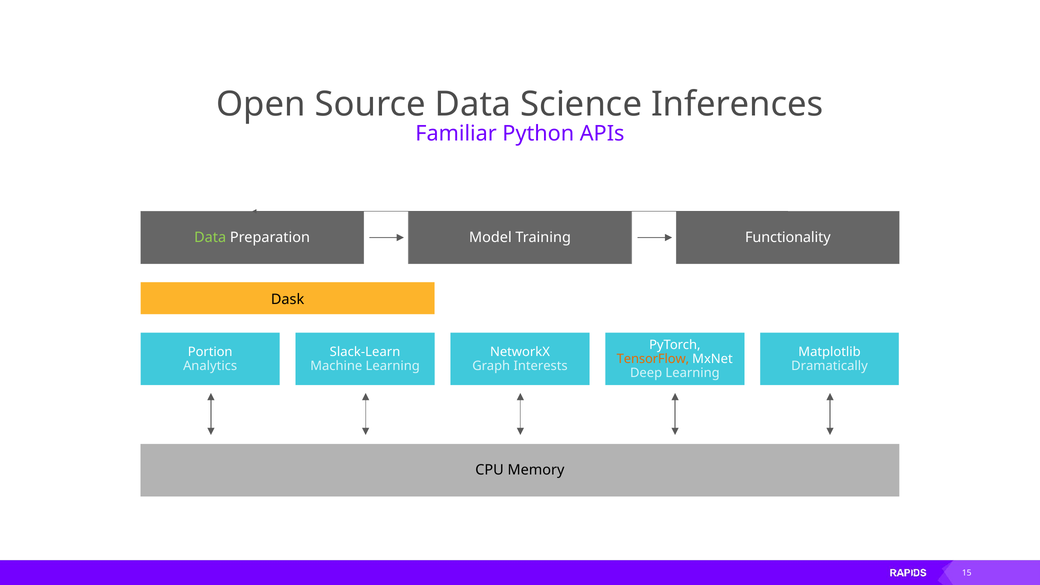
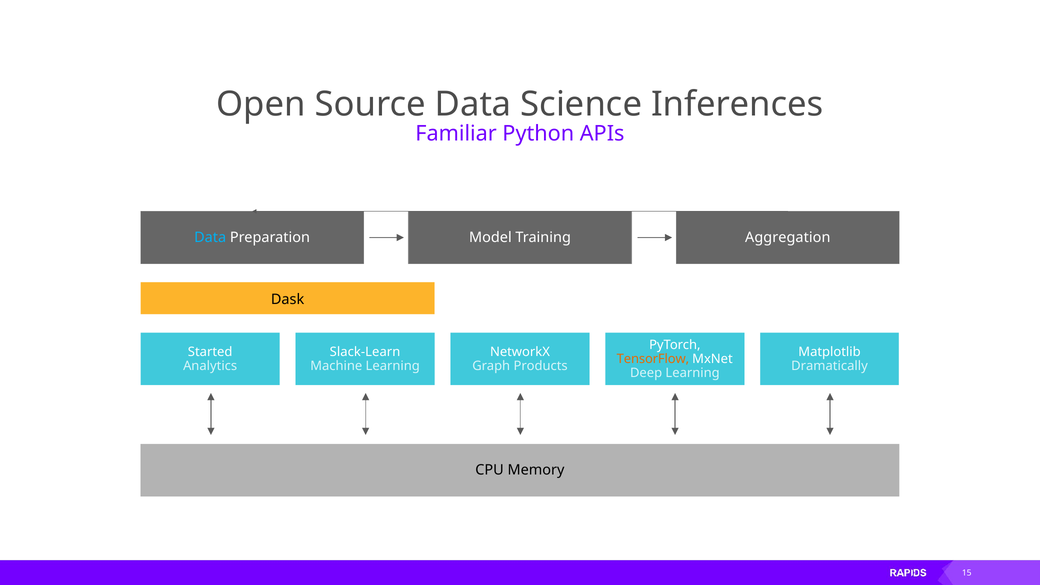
Data at (210, 237) colour: light green -> light blue
Functionality: Functionality -> Aggregation
Portion: Portion -> Started
Interests: Interests -> Products
